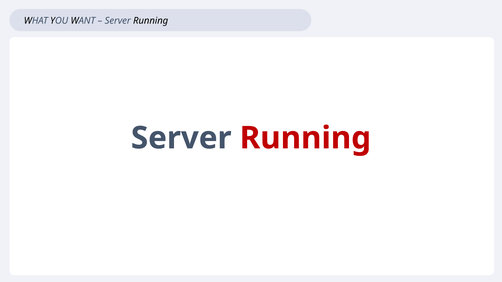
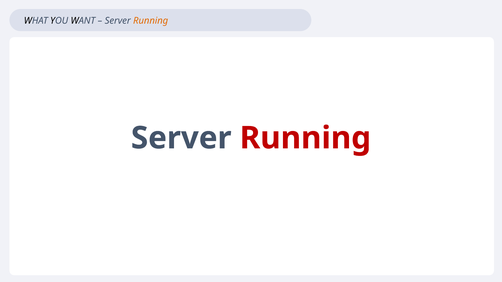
Running at (151, 21) colour: black -> orange
